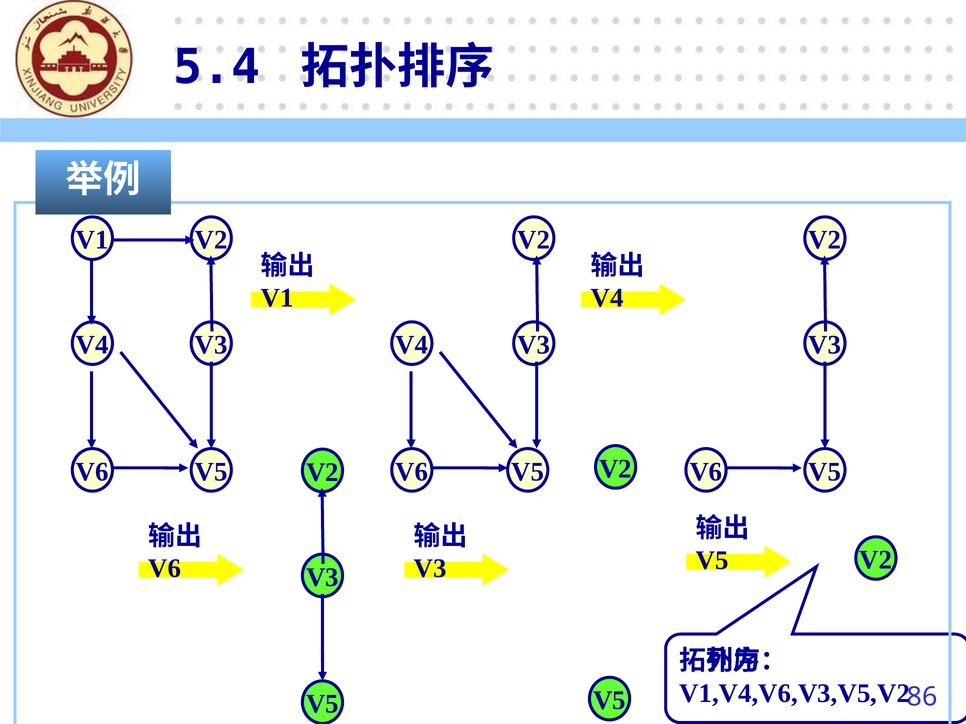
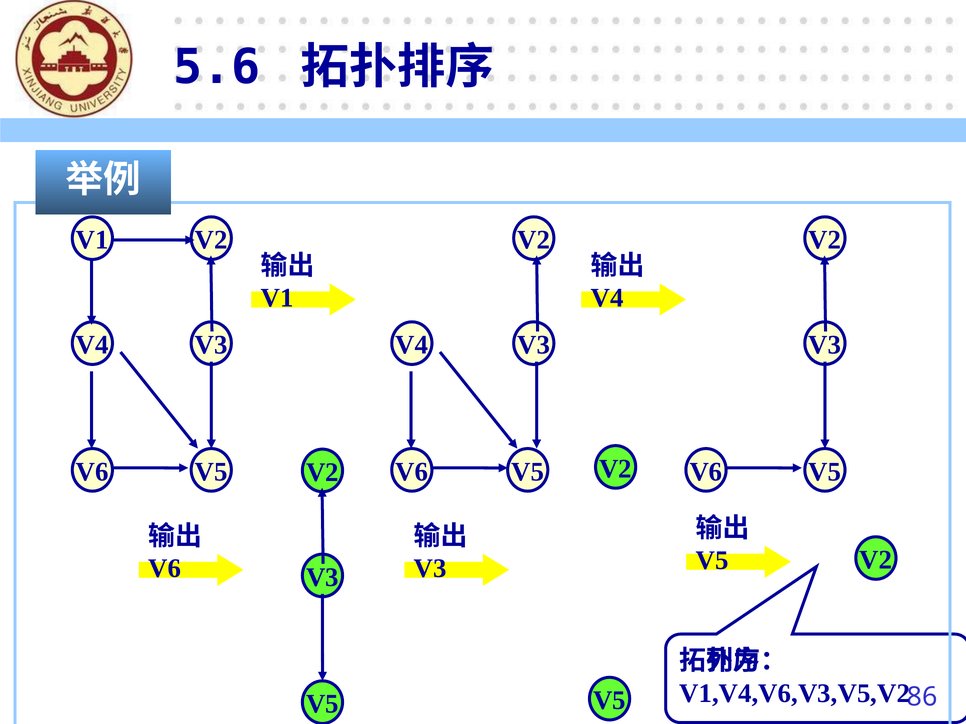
5.4: 5.4 -> 5.6
